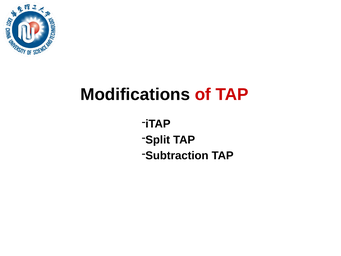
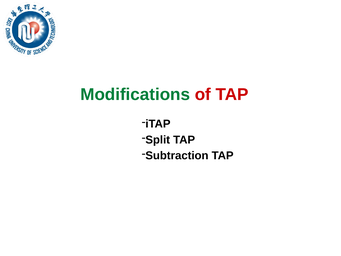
Modifications colour: black -> green
